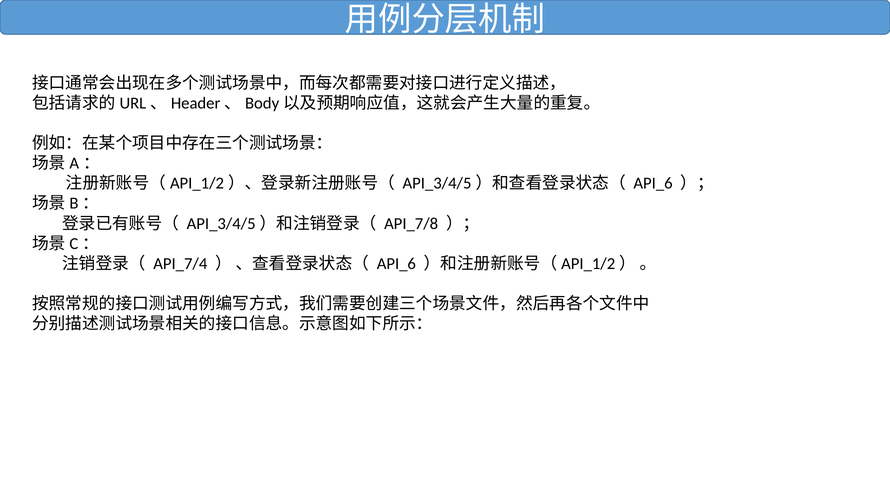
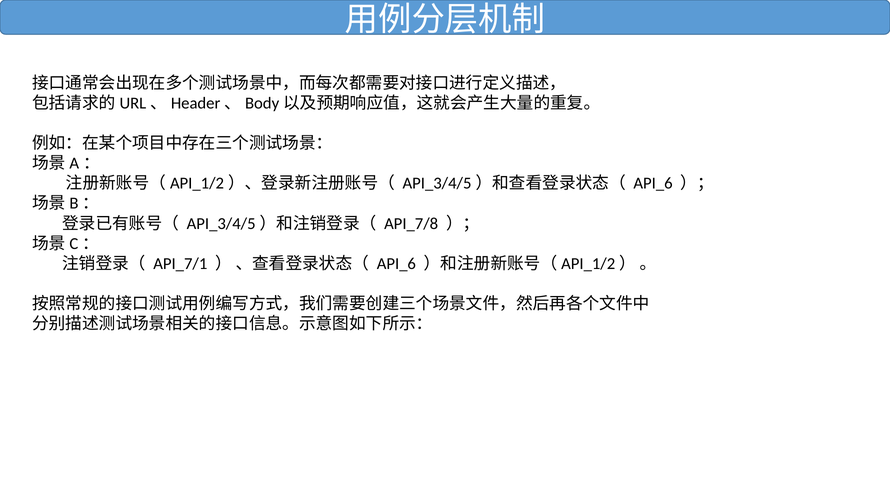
API_7/4: API_7/4 -> API_7/1
